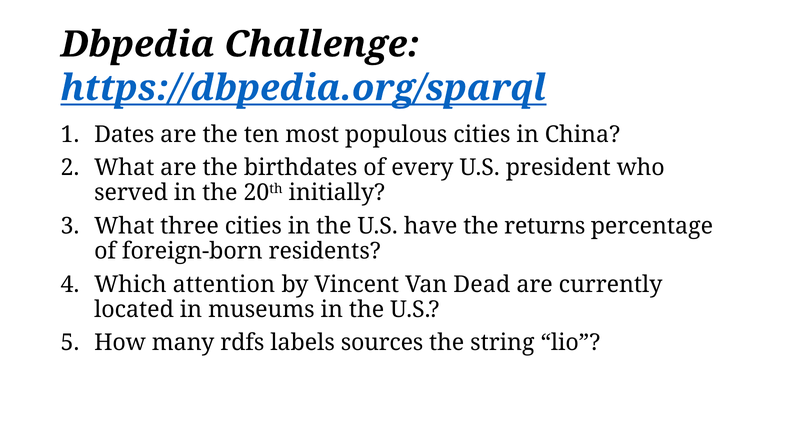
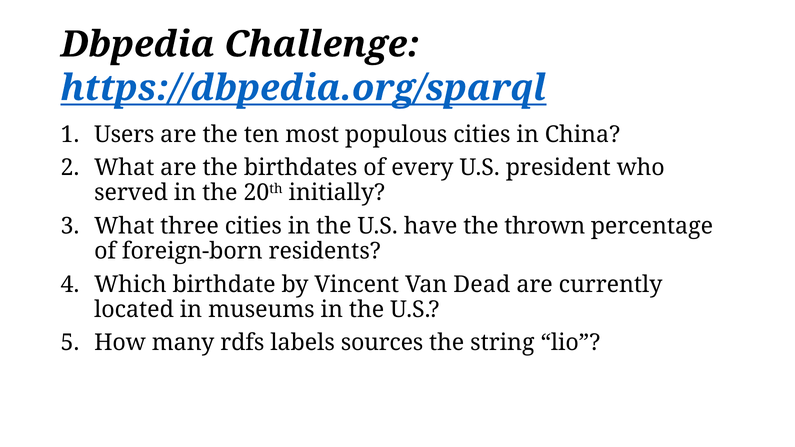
Dates: Dates -> Users
returns: returns -> thrown
attention: attention -> birthdate
